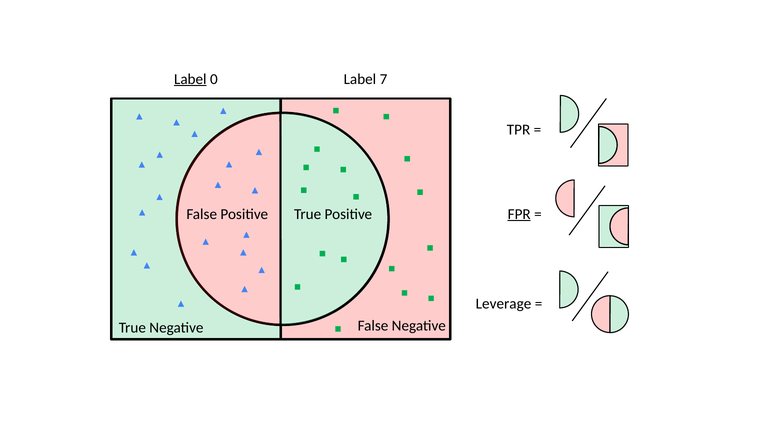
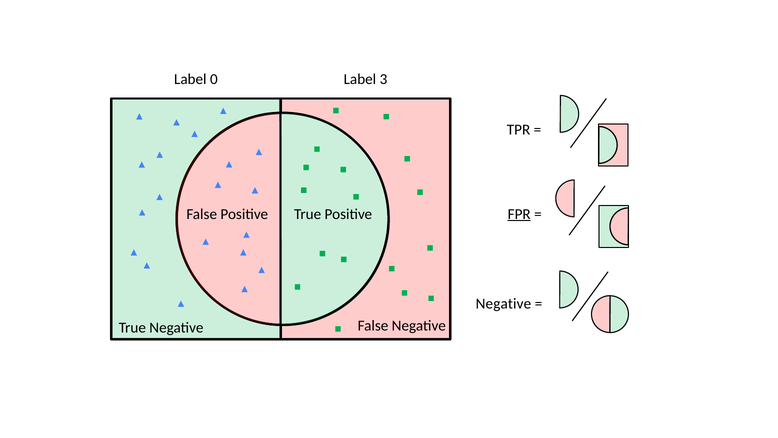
Label at (190, 79) underline: present -> none
7: 7 -> 3
Leverage at (504, 303): Leverage -> Negative
